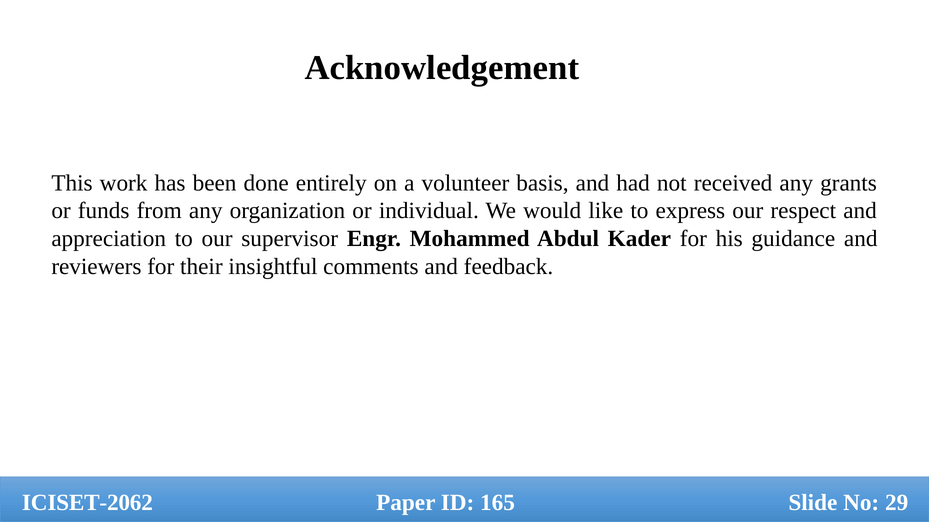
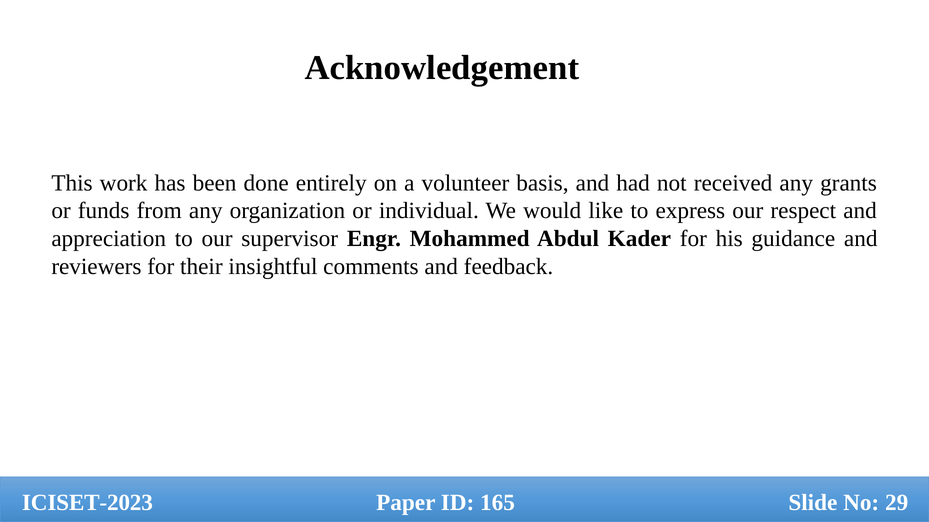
ICISET-2062: ICISET-2062 -> ICISET-2023
